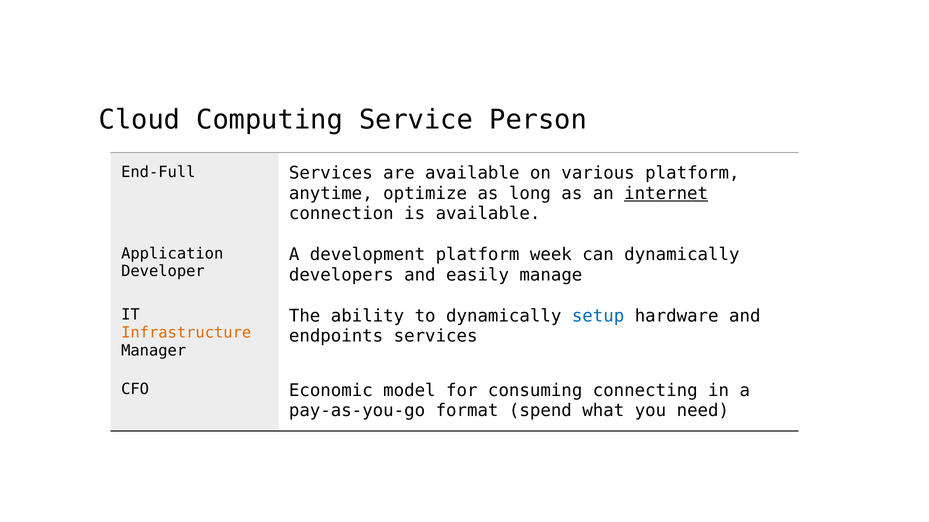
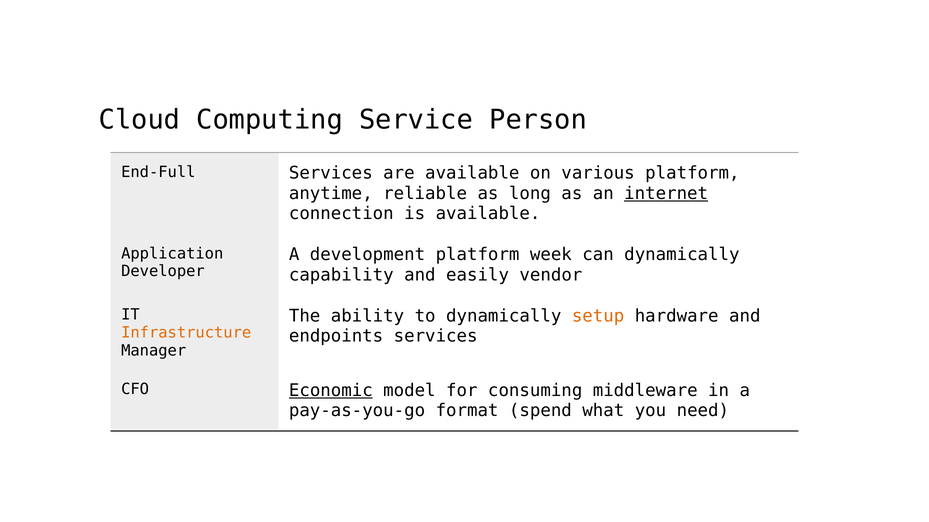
optimize: optimize -> reliable
developers: developers -> capability
manage: manage -> vendor
setup colour: blue -> orange
Economic underline: none -> present
connecting: connecting -> middleware
